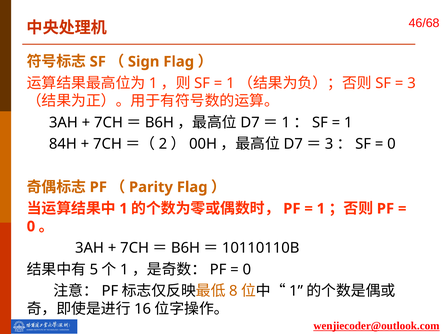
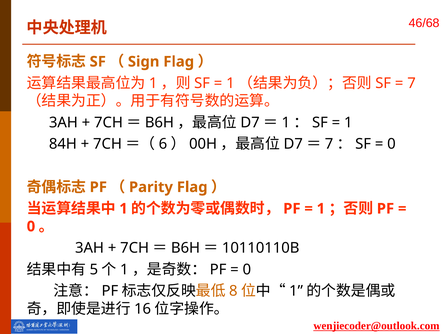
3 at (412, 83): 3 -> 7
2: 2 -> 6
3 at (329, 144): 3 -> 7
